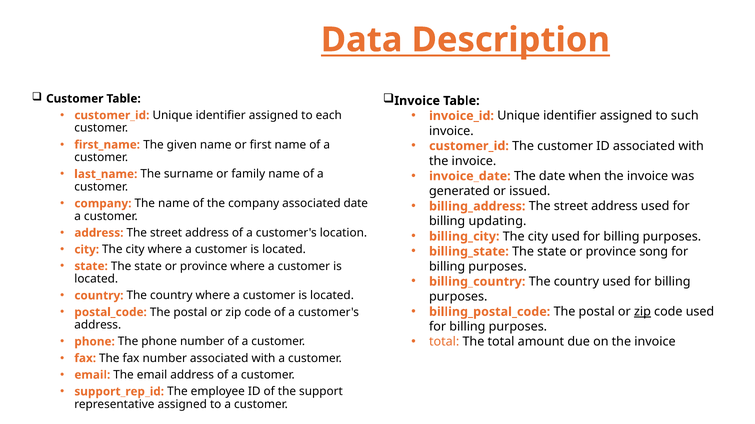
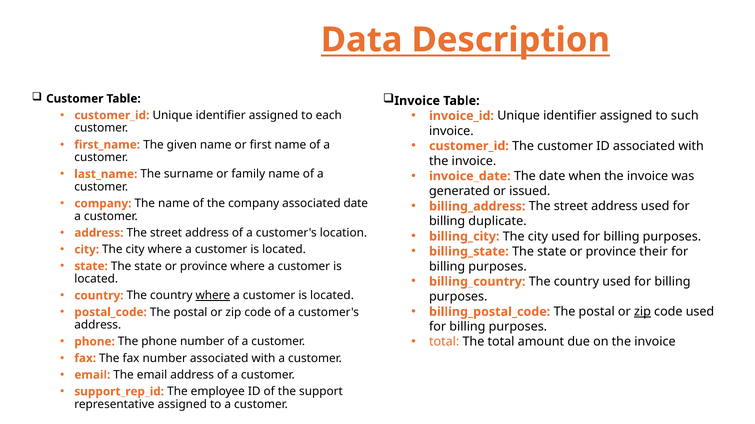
updating: updating -> duplicate
song: song -> their
where at (213, 296) underline: none -> present
